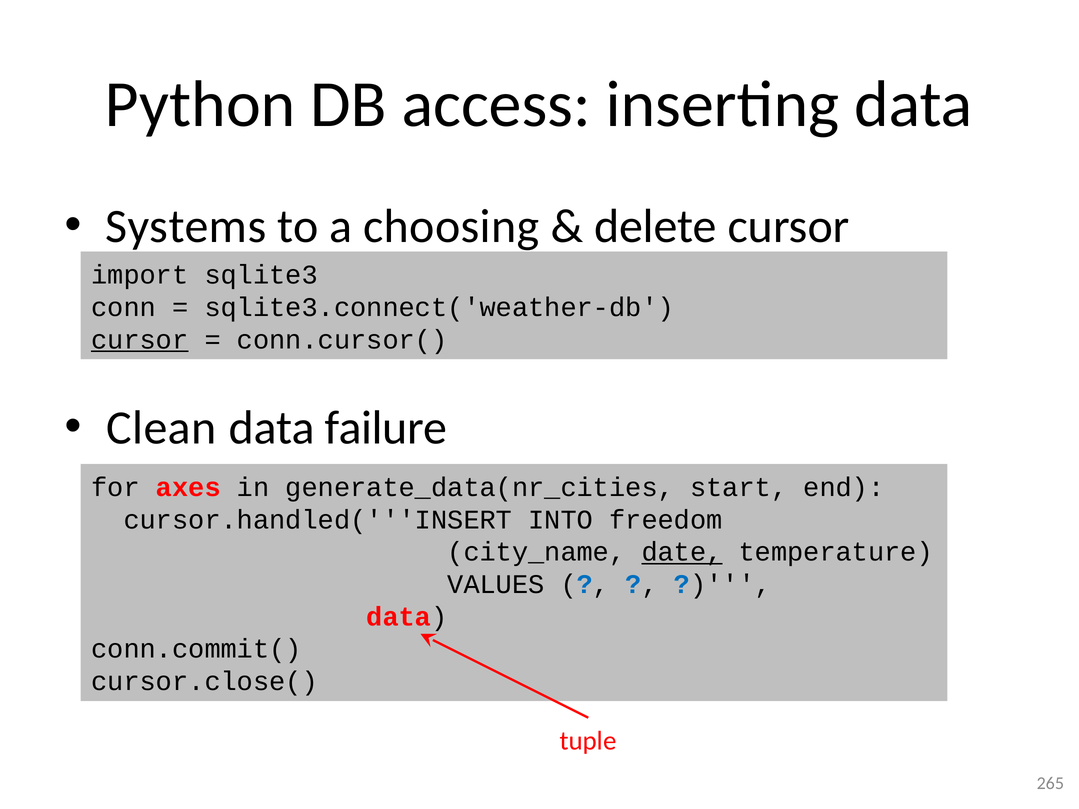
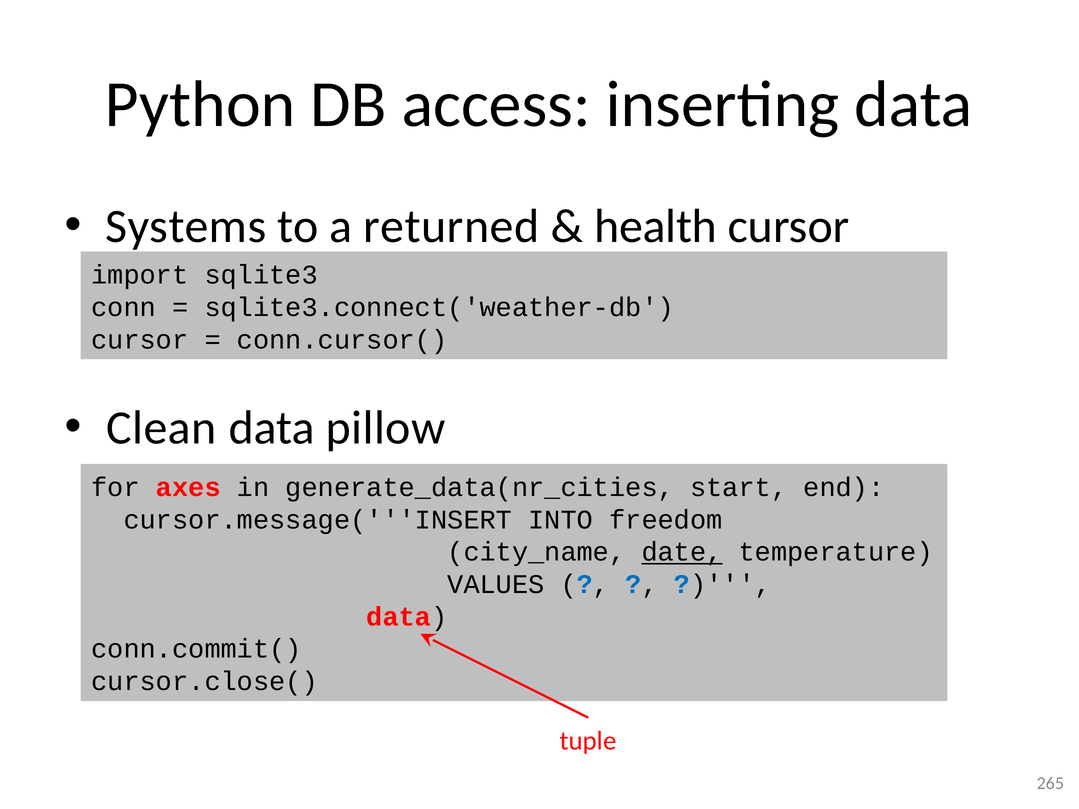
choosing: choosing -> returned
delete: delete -> health
cursor at (140, 340) underline: present -> none
failure: failure -> pillow
cursor.handled('''INSERT: cursor.handled('''INSERT -> cursor.message('''INSERT
